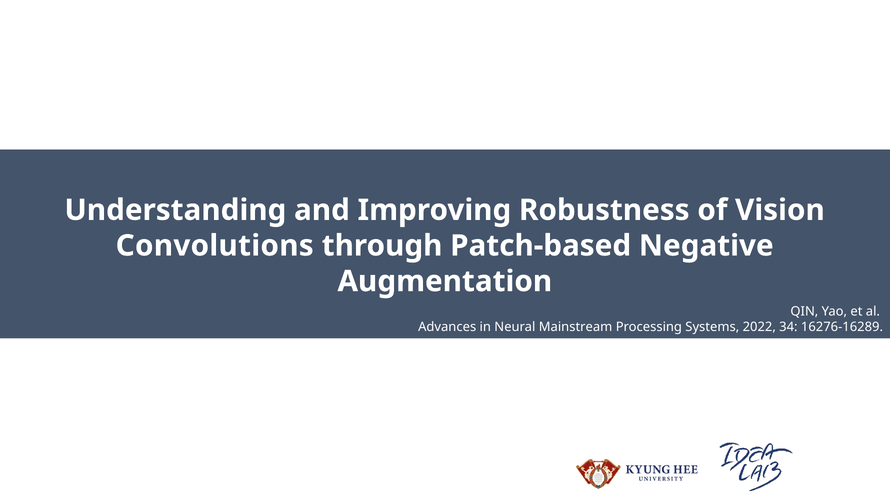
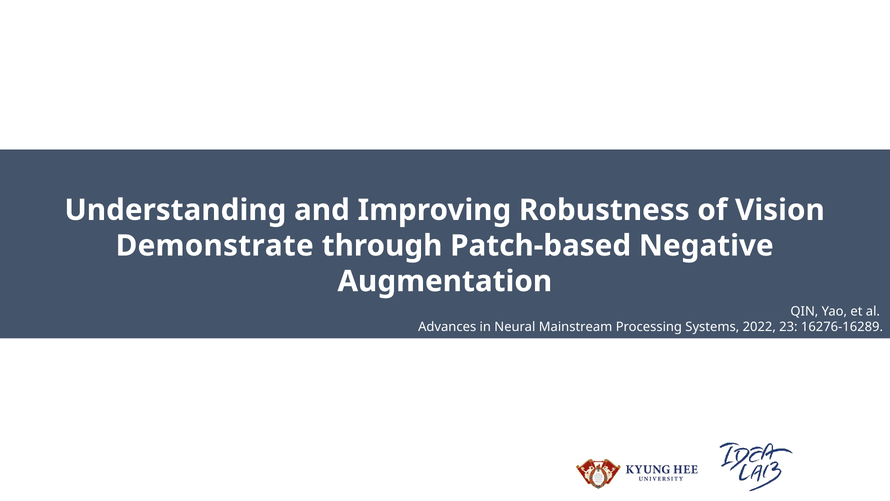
Convolutions: Convolutions -> Demonstrate
34: 34 -> 23
